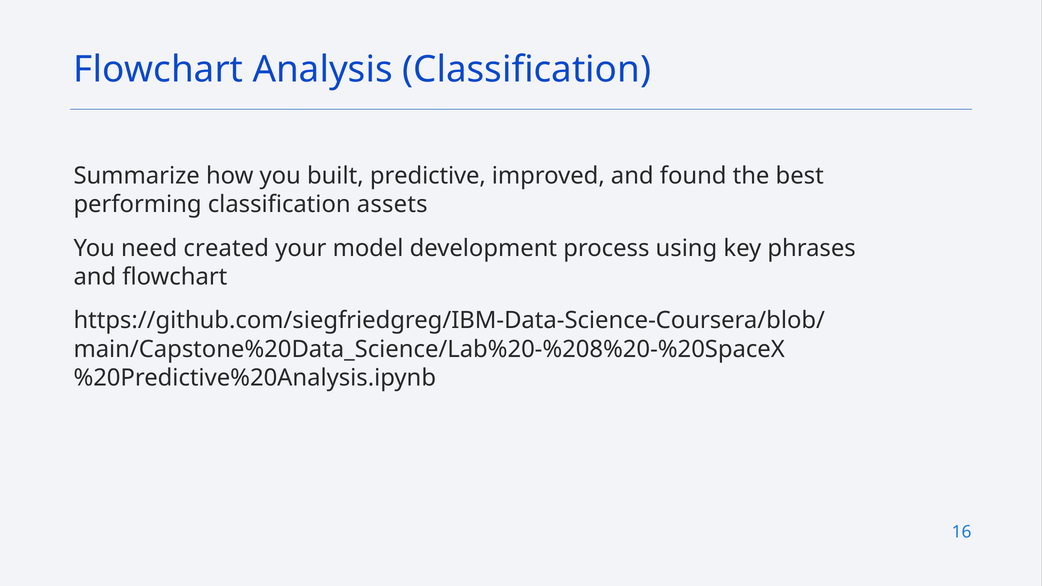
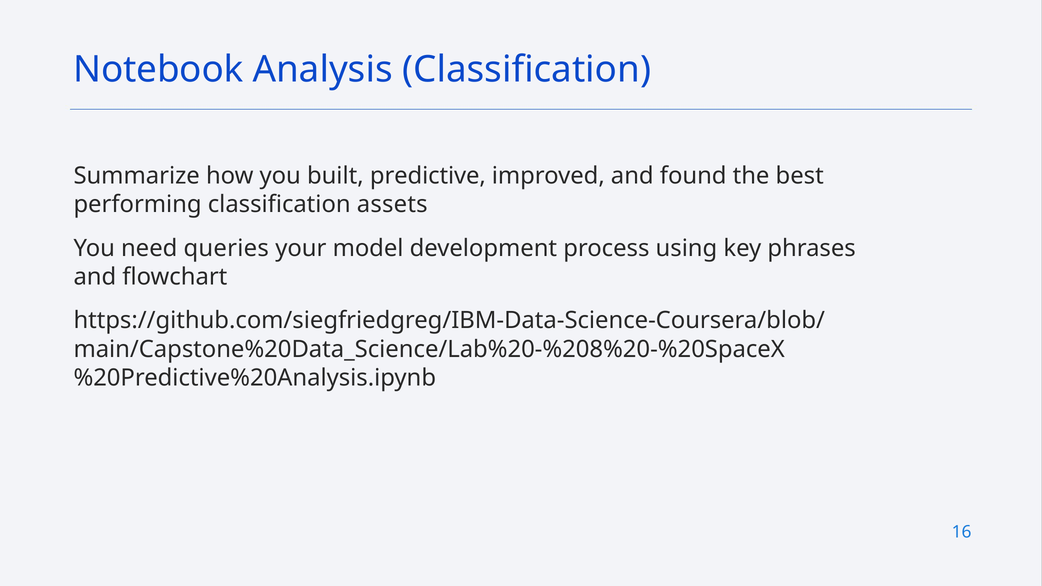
Flowchart at (158, 70): Flowchart -> Notebook
created: created -> queries
